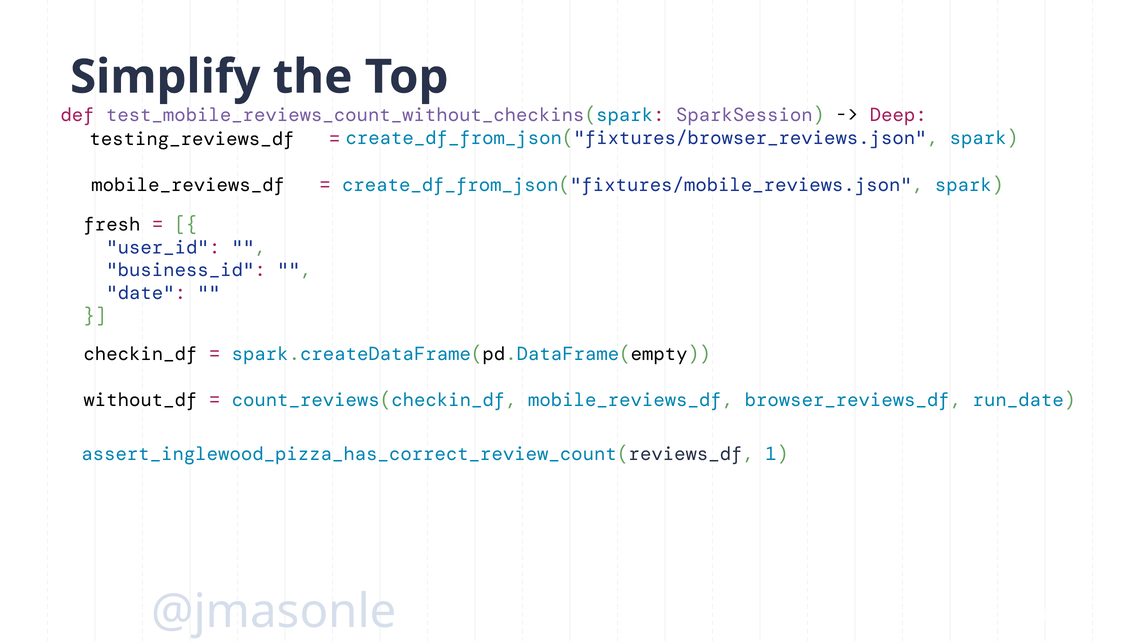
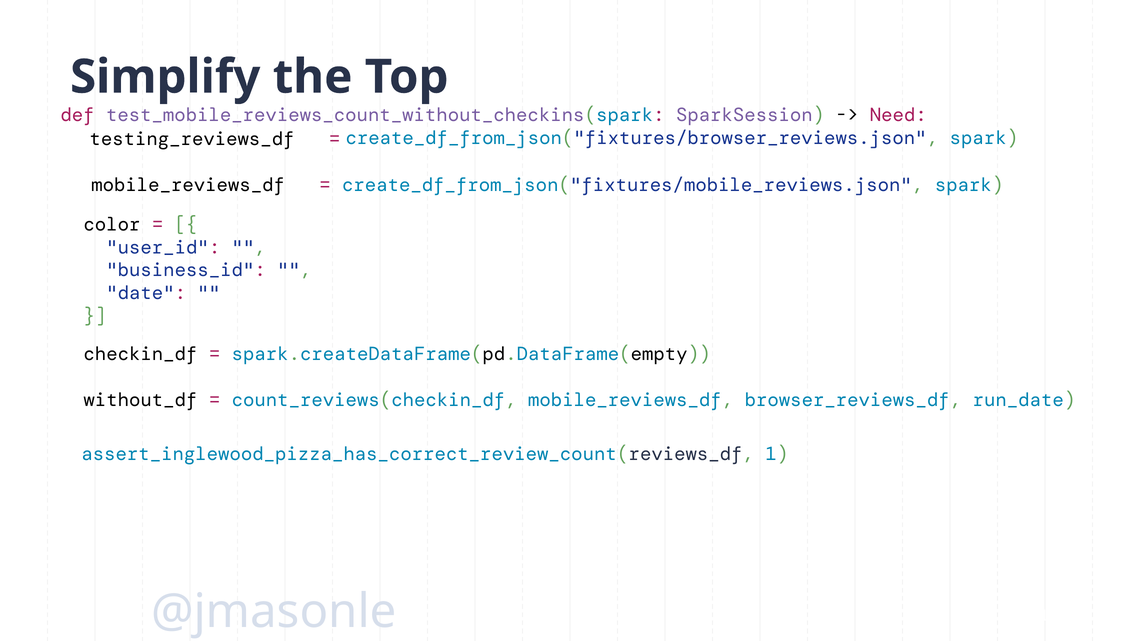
Deep: Deep -> Need
fresh: fresh -> color
